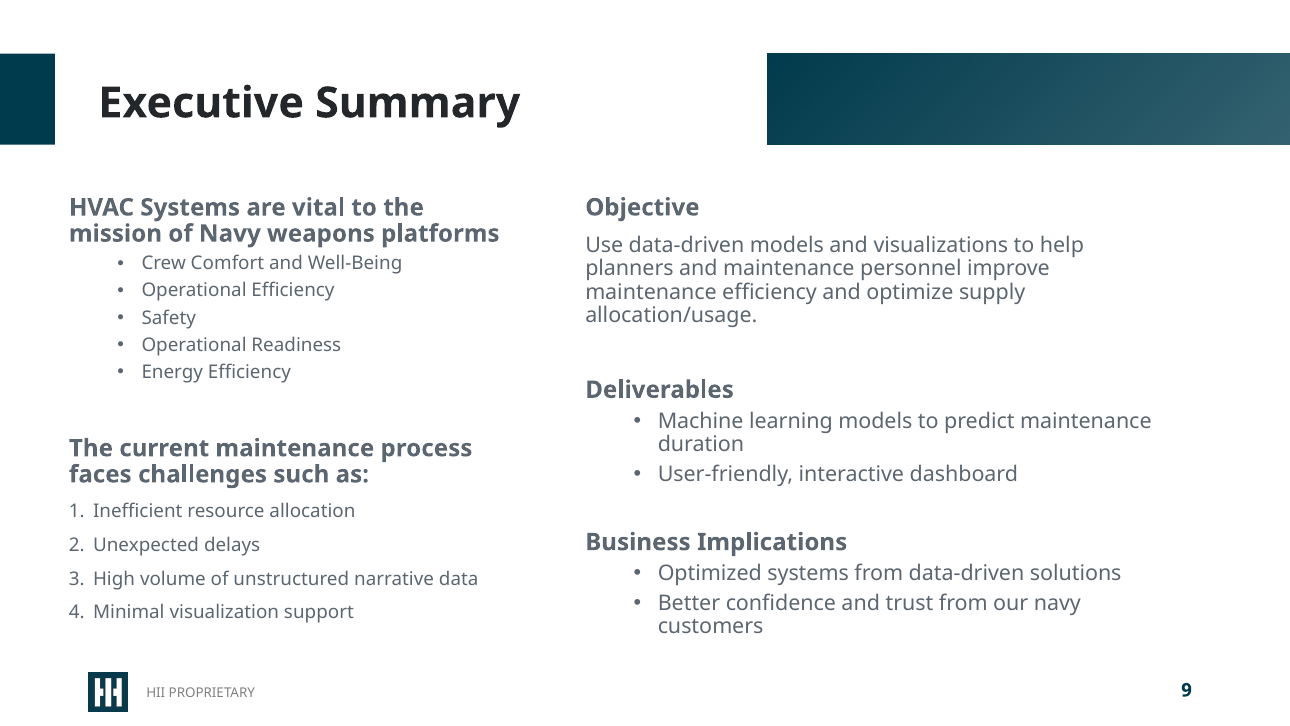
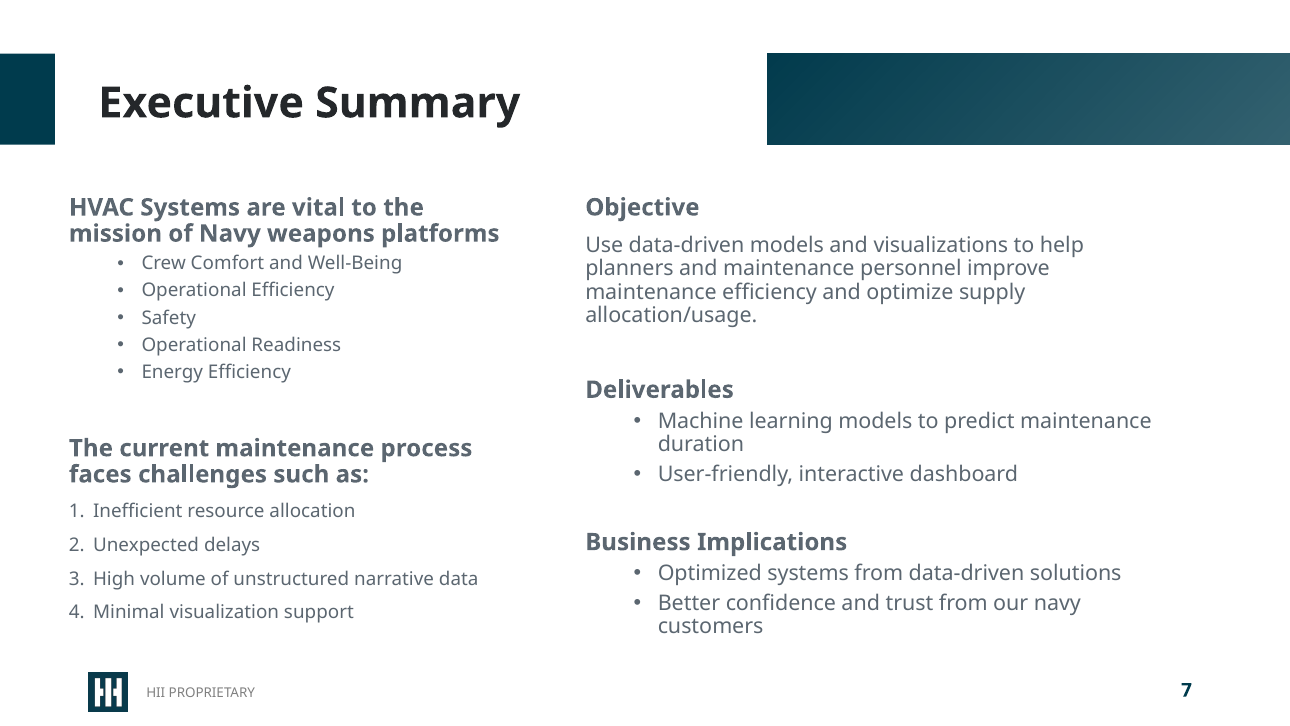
9: 9 -> 7
